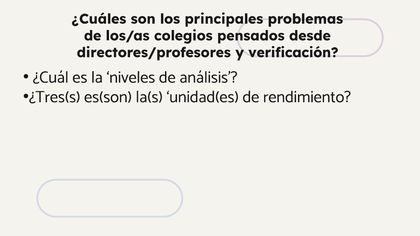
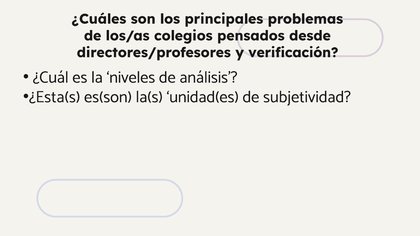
¿Tres(s: ¿Tres(s -> ¿Esta(s
rendimiento: rendimiento -> subjetividad
